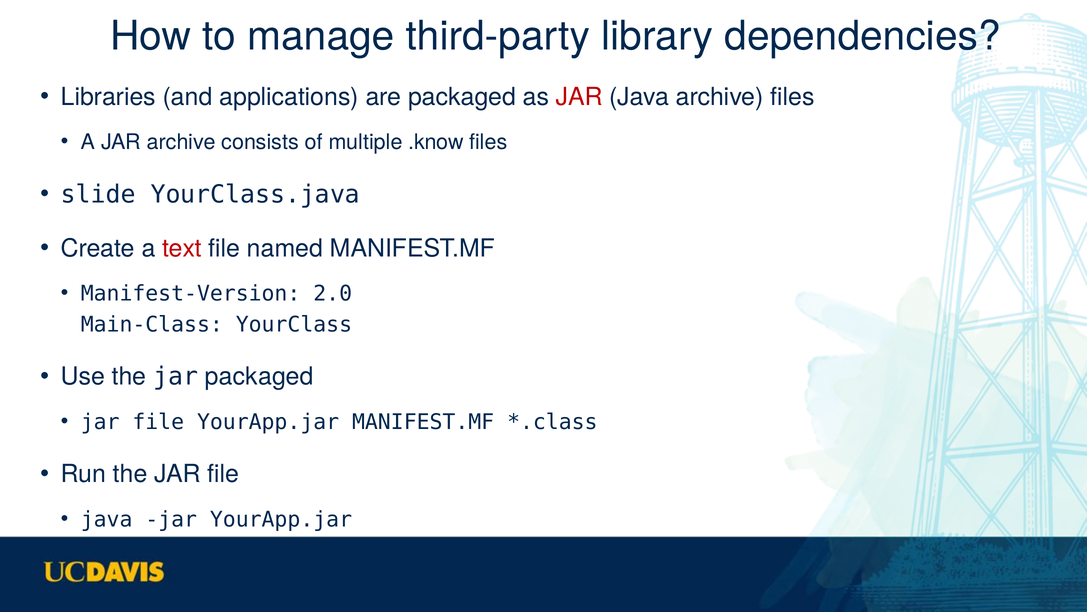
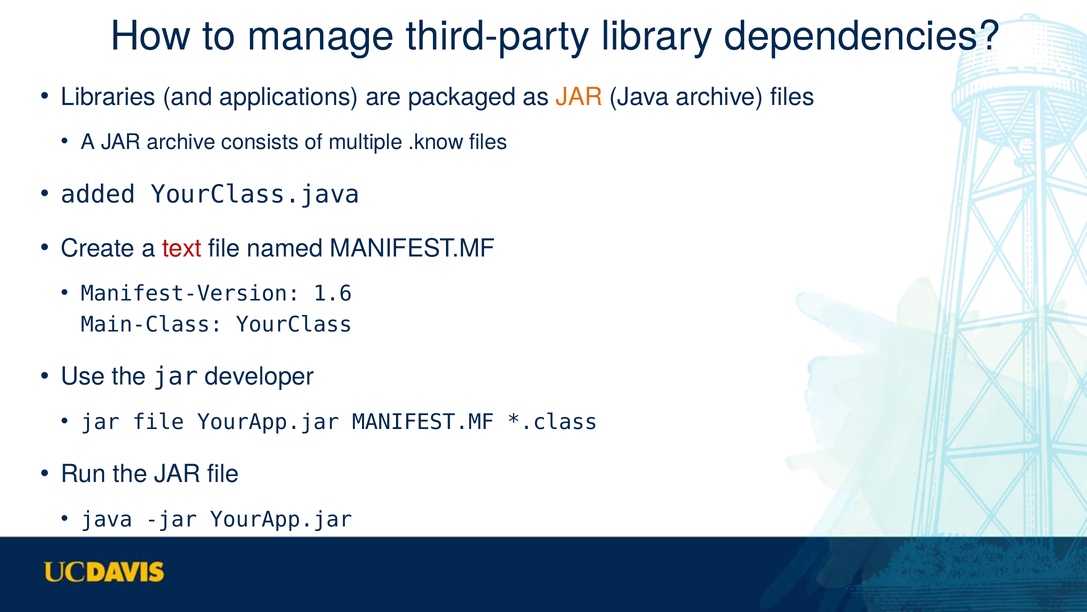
JAR at (579, 97) colour: red -> orange
slide: slide -> added
2.0: 2.0 -> 1.6
jar packaged: packaged -> developer
